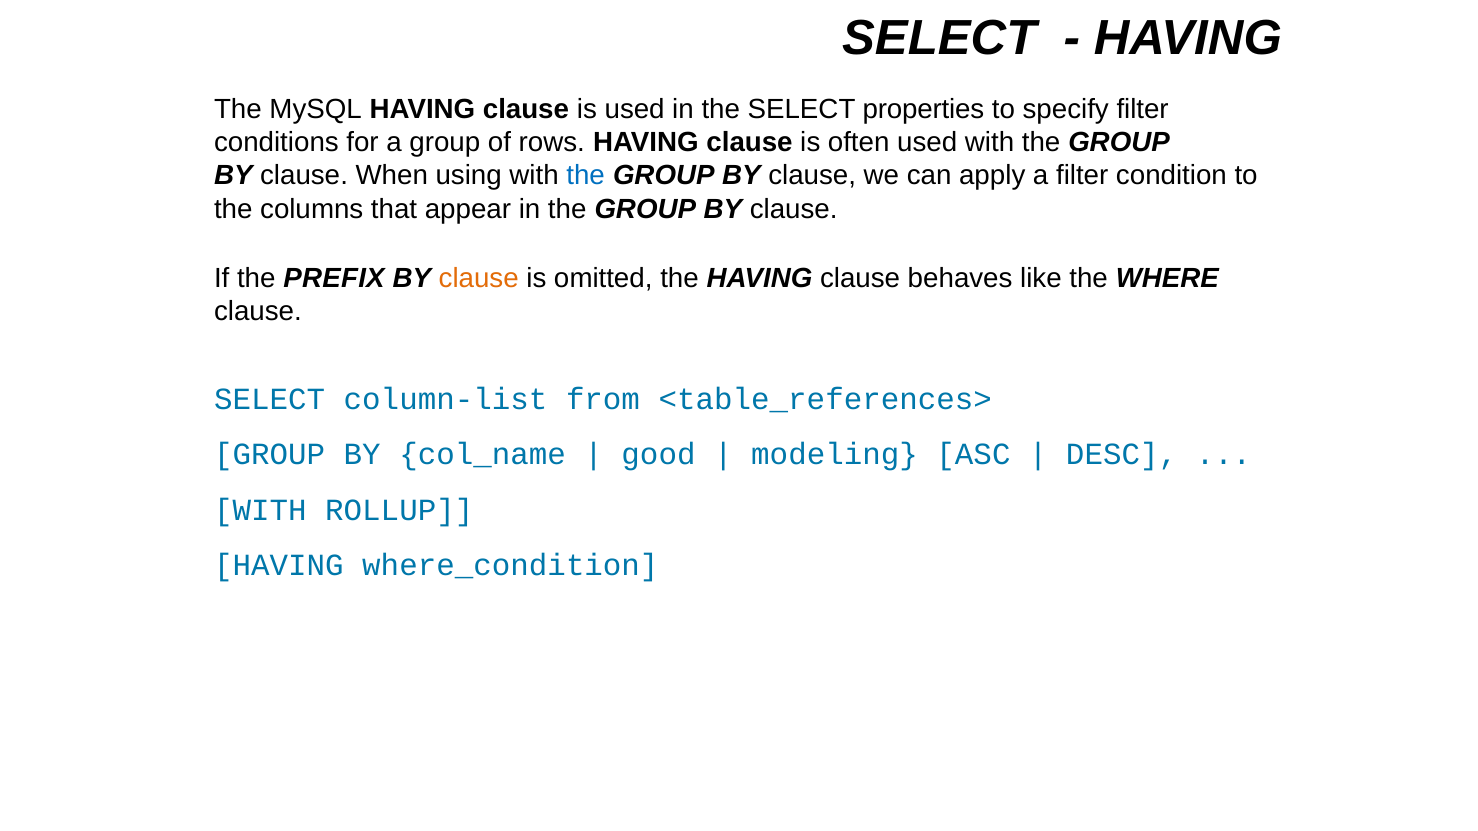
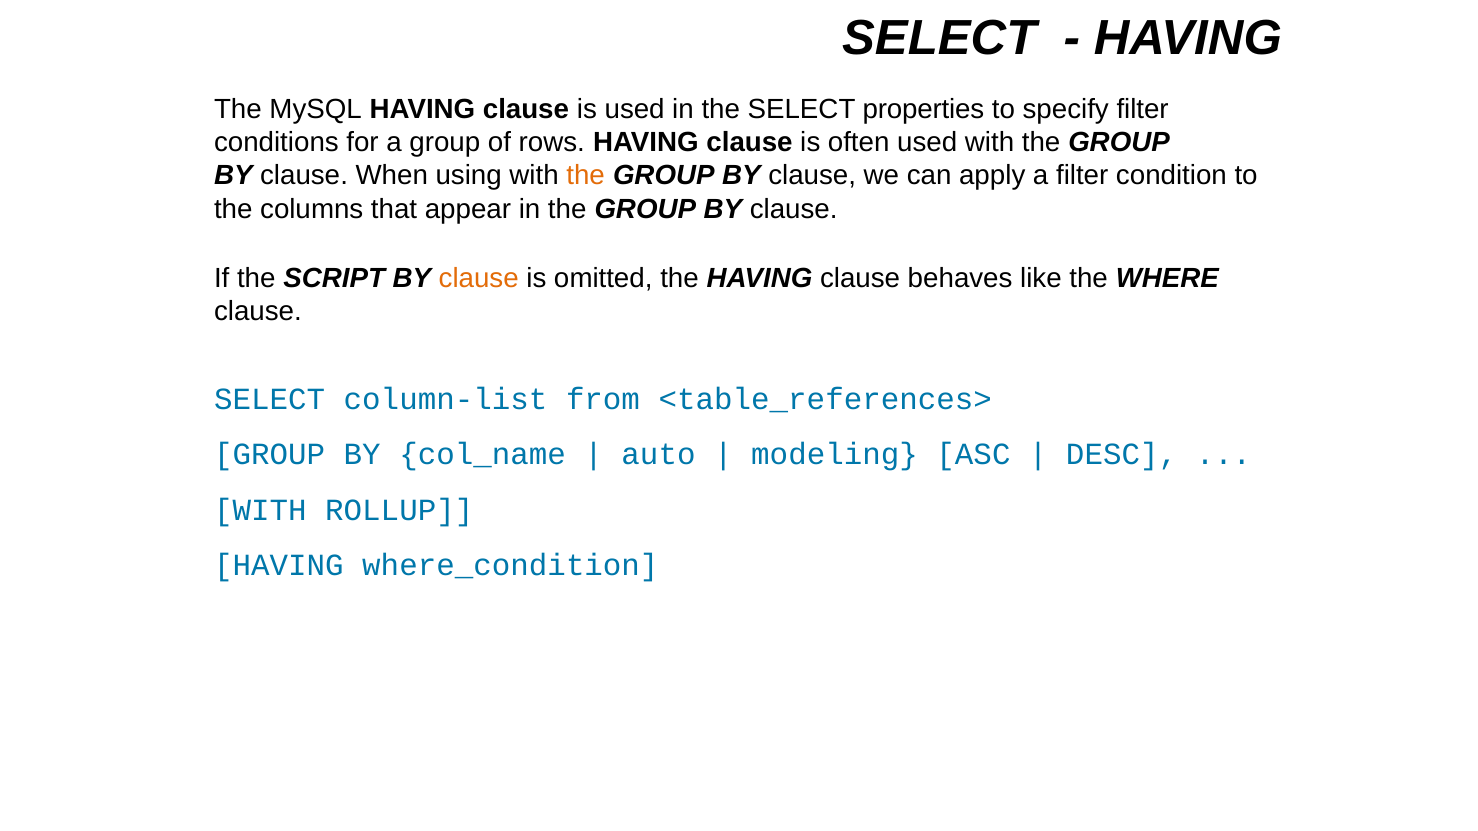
the at (586, 176) colour: blue -> orange
PREFIX: PREFIX -> SCRIPT
good: good -> auto
